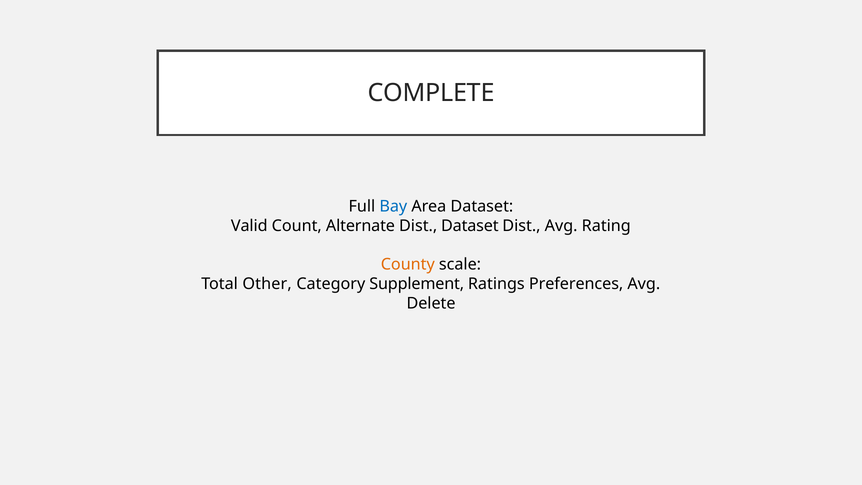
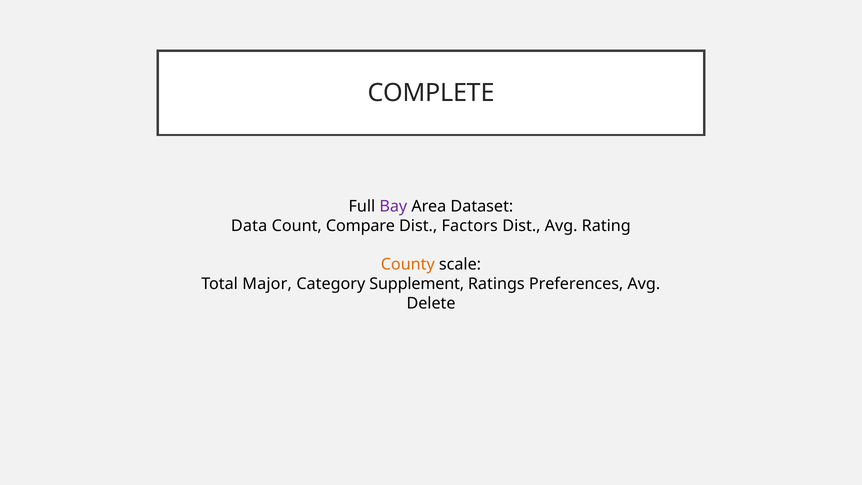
Bay colour: blue -> purple
Valid: Valid -> Data
Alternate: Alternate -> Compare
Dist Dataset: Dataset -> Factors
Other: Other -> Major
